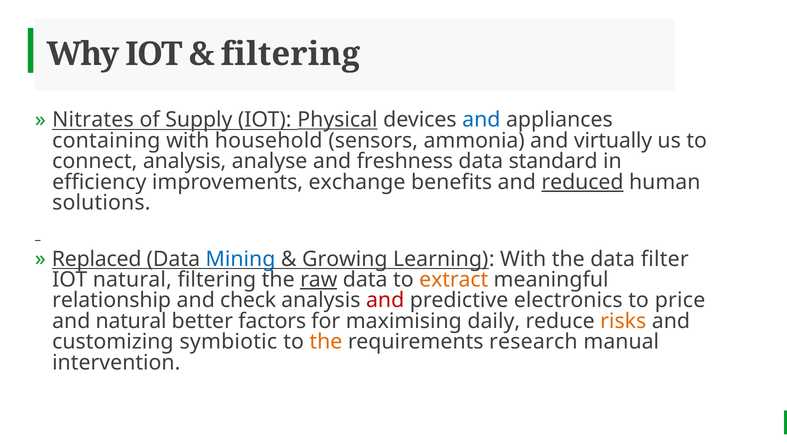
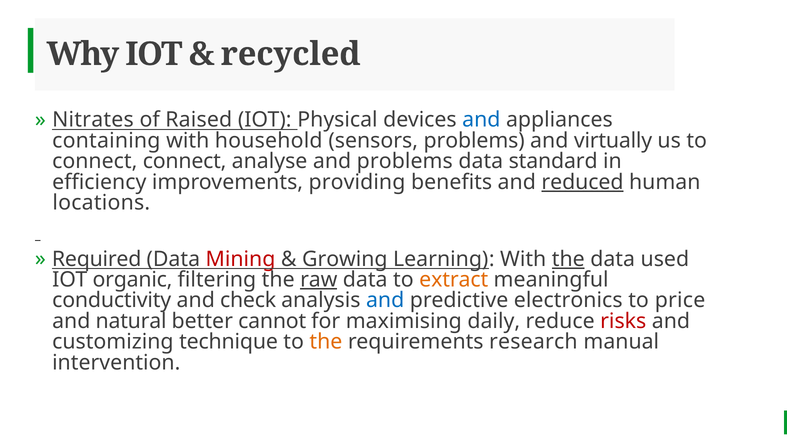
filtering at (290, 54): filtering -> recycled
Supply: Supply -> Raised
Physical underline: present -> none
sensors ammonia: ammonia -> problems
connect analysis: analysis -> connect
and freshness: freshness -> problems
exchange: exchange -> providing
solutions: solutions -> locations
Replaced: Replaced -> Required
Mining colour: blue -> red
the at (568, 259) underline: none -> present
filter: filter -> used
IOT natural: natural -> organic
relationship: relationship -> conductivity
and at (385, 300) colour: red -> blue
factors: factors -> cannot
risks colour: orange -> red
symbiotic: symbiotic -> technique
